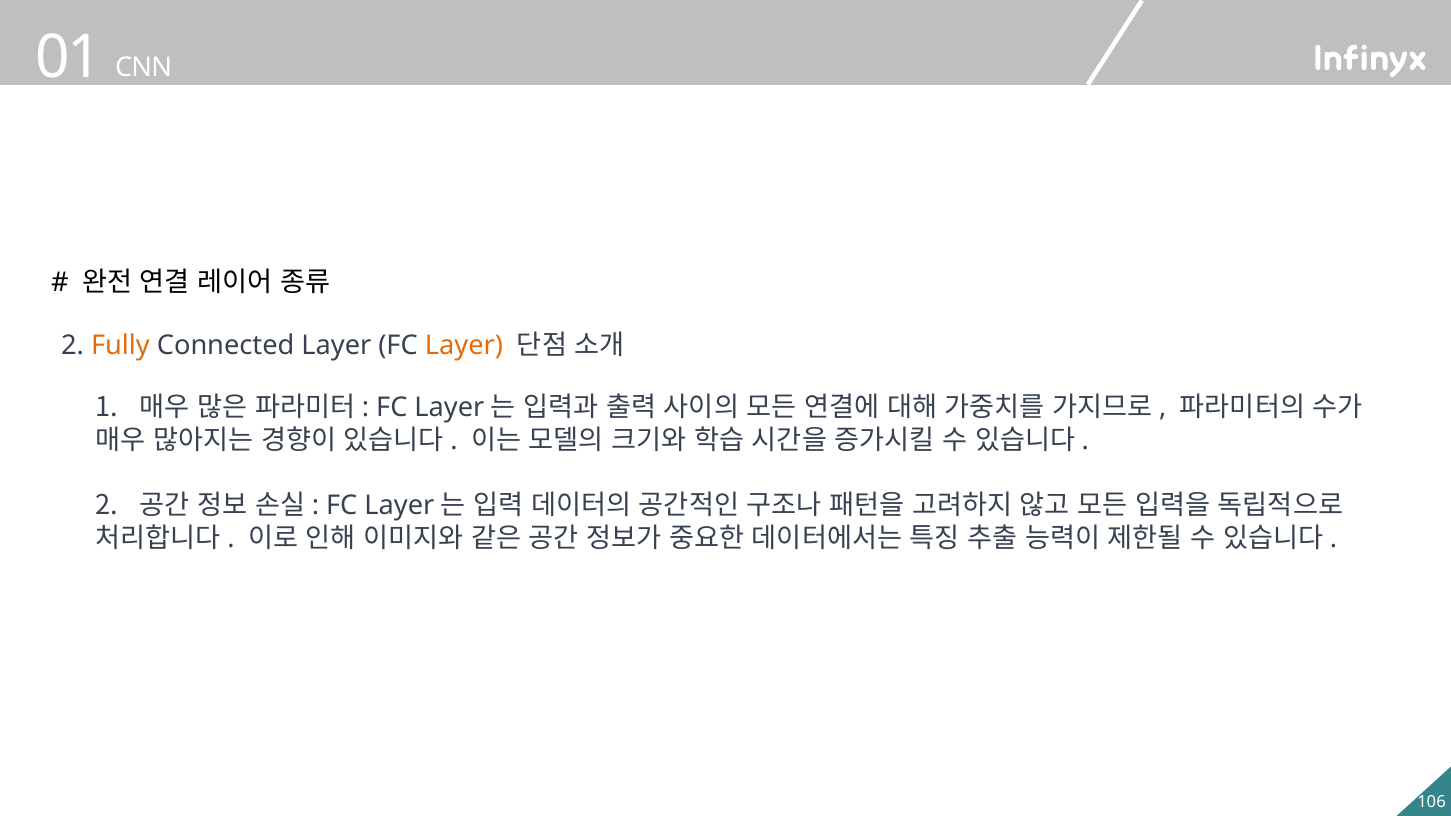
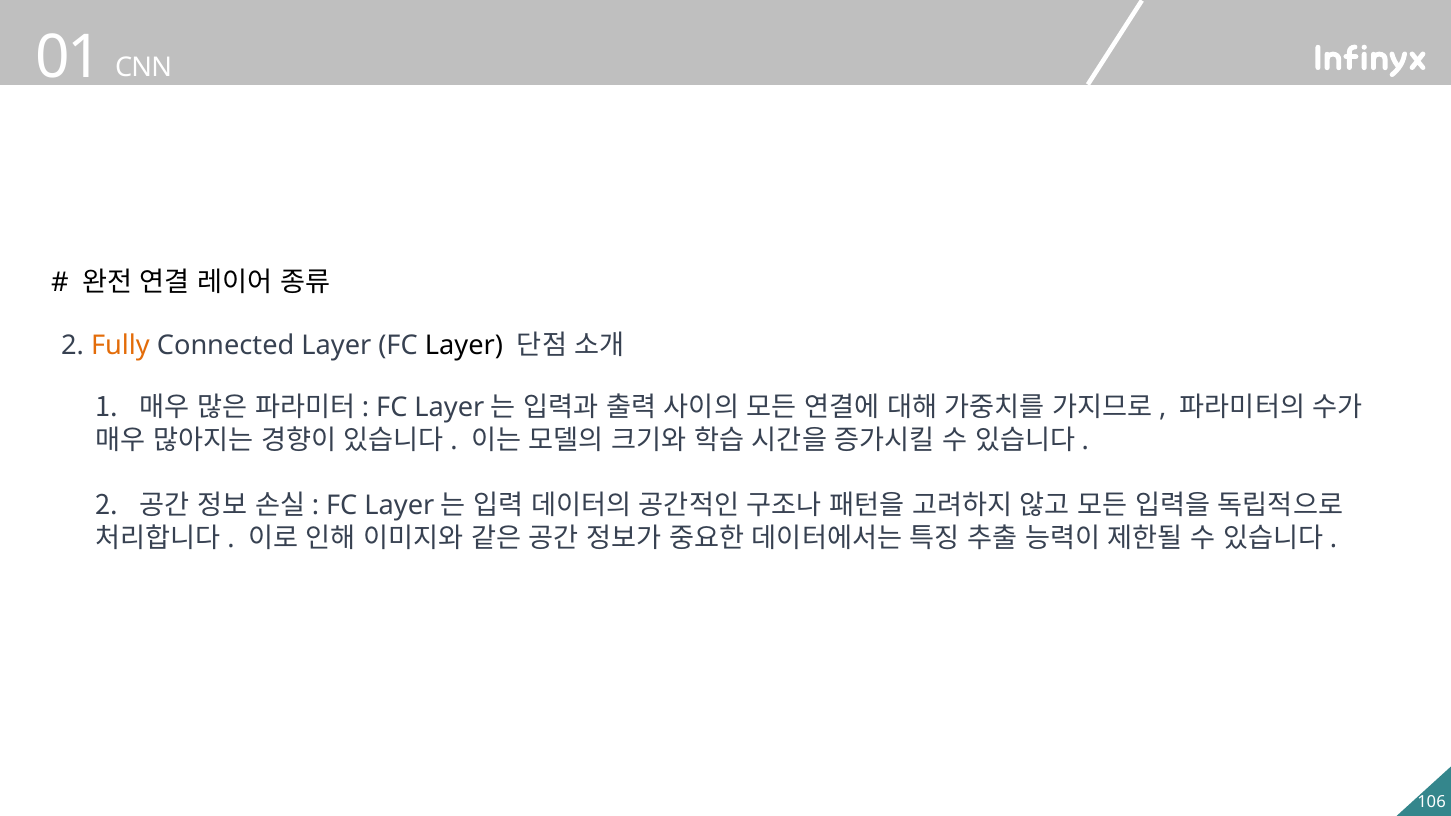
Layer at (464, 345) colour: orange -> black
